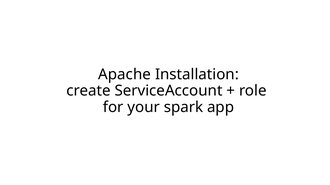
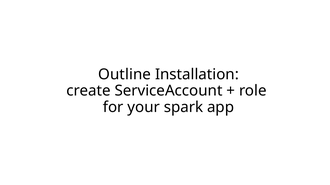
Apache: Apache -> Outline
